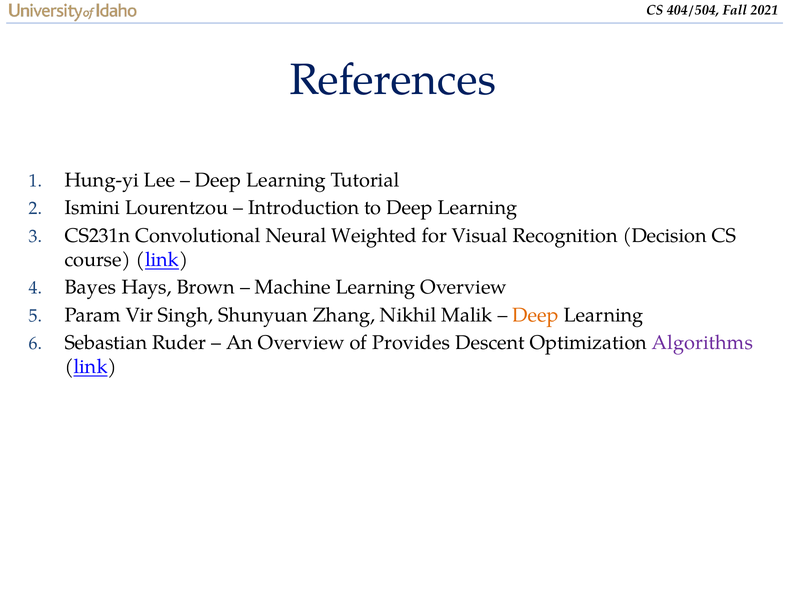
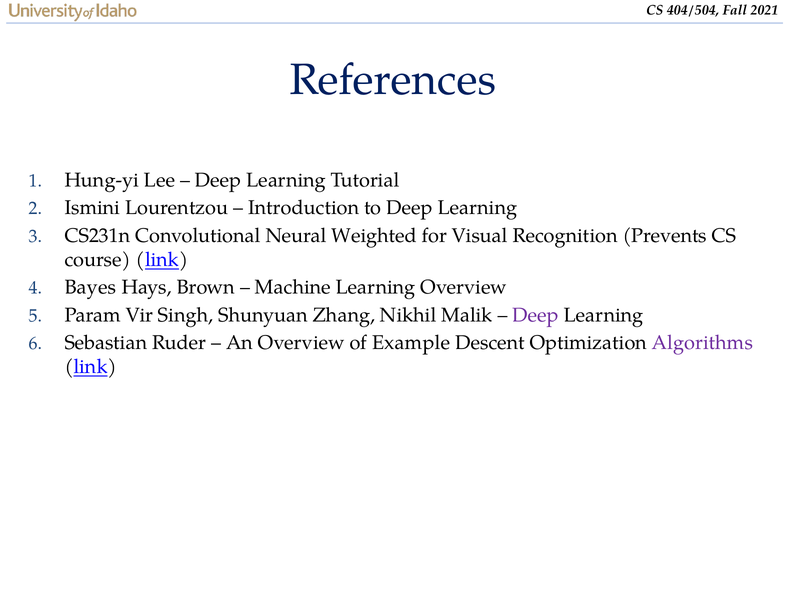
Decision: Decision -> Prevents
Deep at (536, 315) colour: orange -> purple
Provides: Provides -> Example
